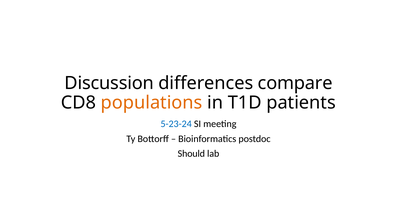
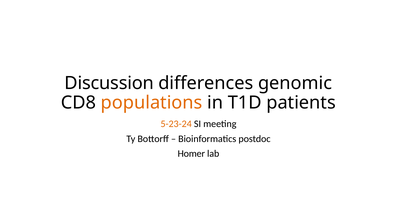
compare: compare -> genomic
5-23-24 colour: blue -> orange
Should: Should -> Homer
